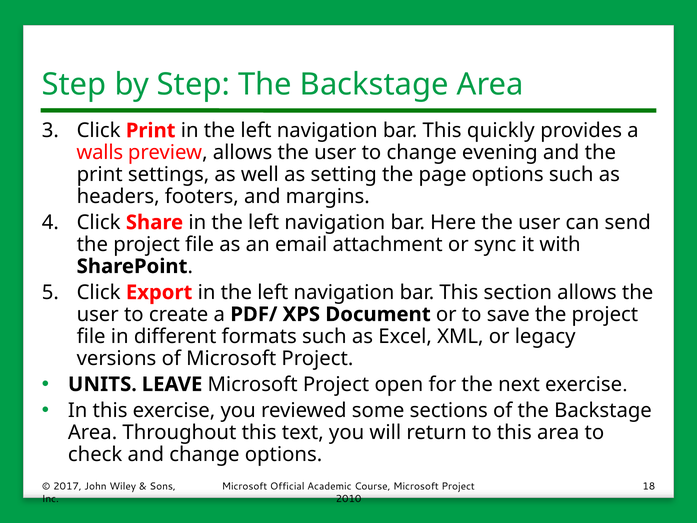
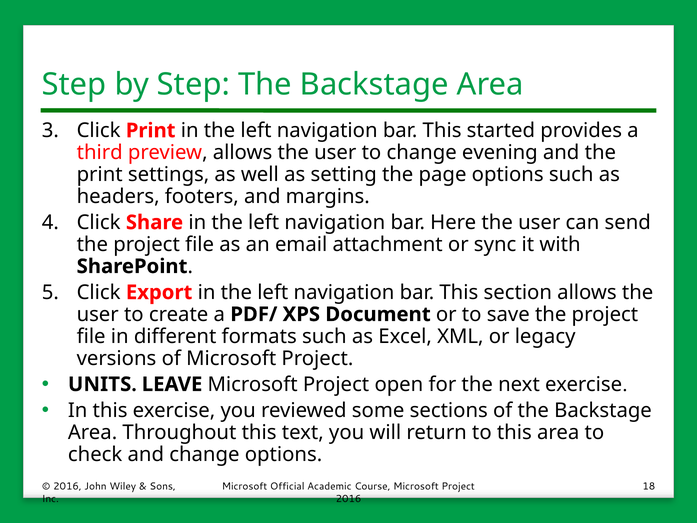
quickly: quickly -> started
walls: walls -> third
2017 at (67, 486): 2017 -> 2016
2010 at (349, 499): 2010 -> 2016
